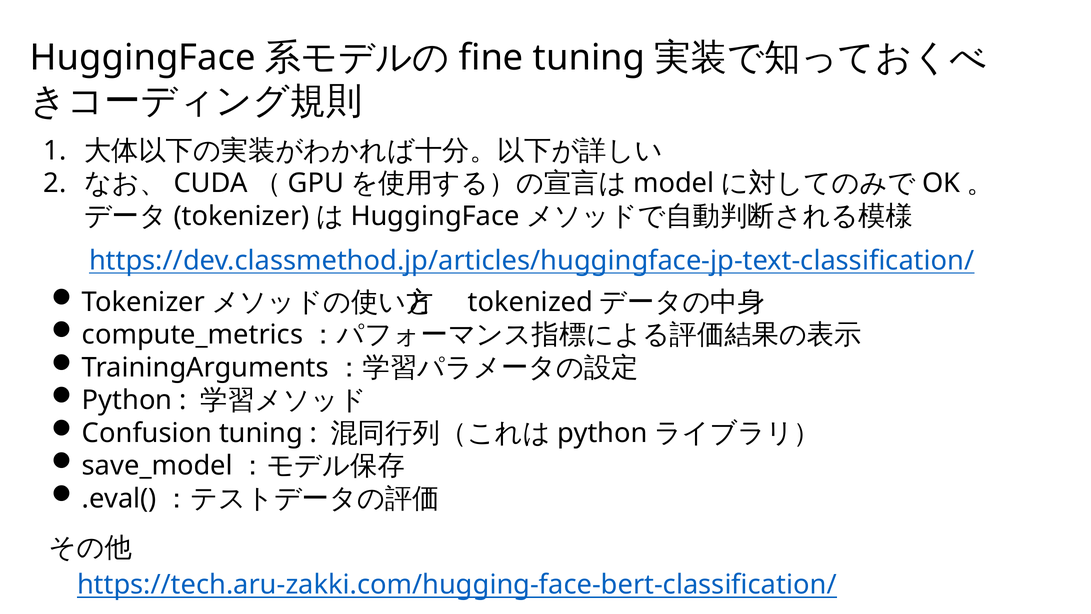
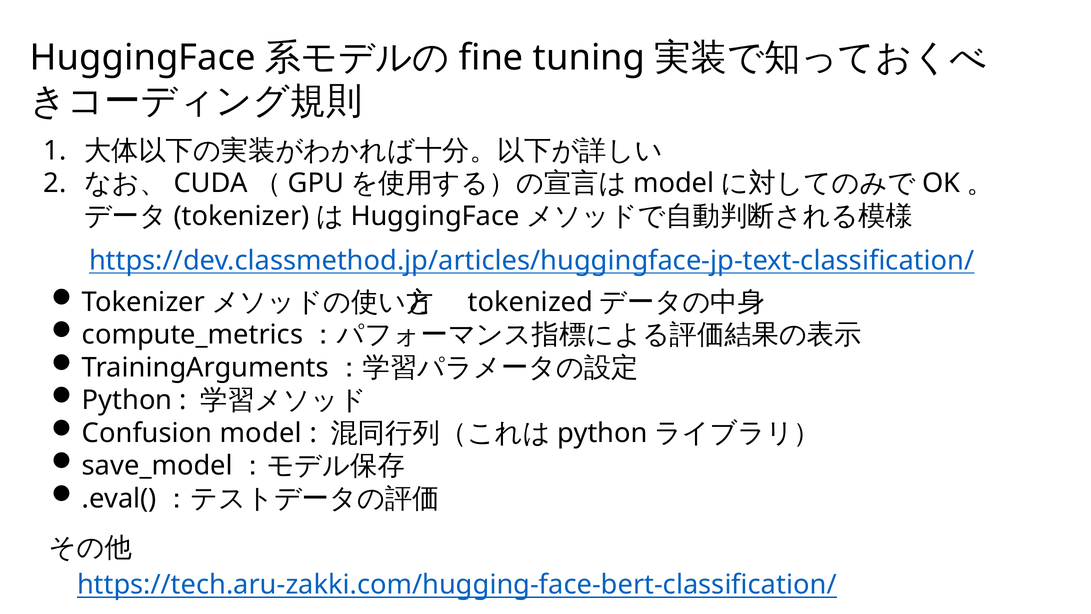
Confusion tuning: tuning -> model
